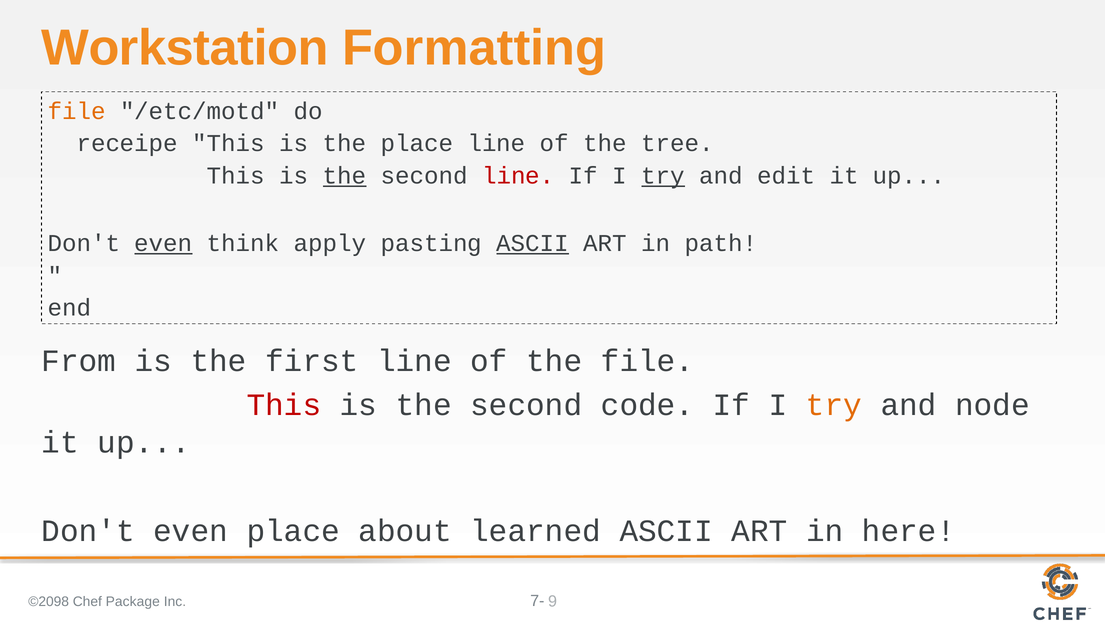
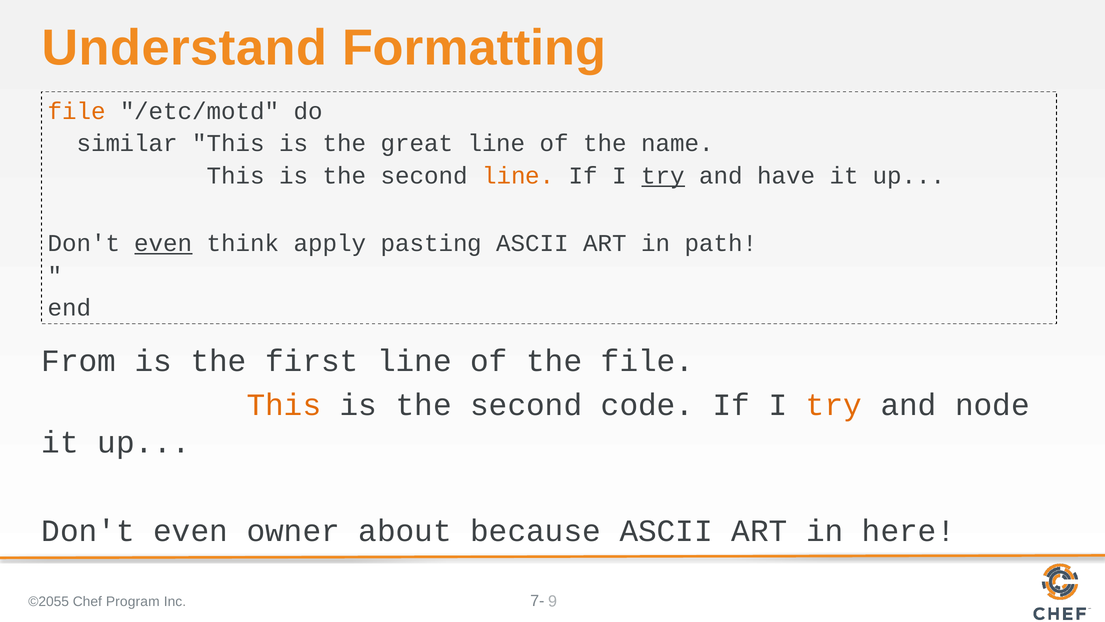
Workstation: Workstation -> Understand
receipe: receipe -> similar
the place: place -> great
tree: tree -> name
the at (345, 176) underline: present -> none
line at (518, 176) colour: red -> orange
edit: edit -> have
ASCII at (533, 243) underline: present -> none
This at (284, 405) colour: red -> orange
even place: place -> owner
learned: learned -> because
©2098: ©2098 -> ©2055
Package: Package -> Program
